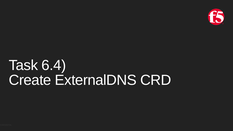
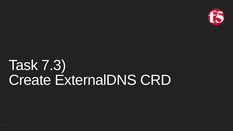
6.4: 6.4 -> 7.3
